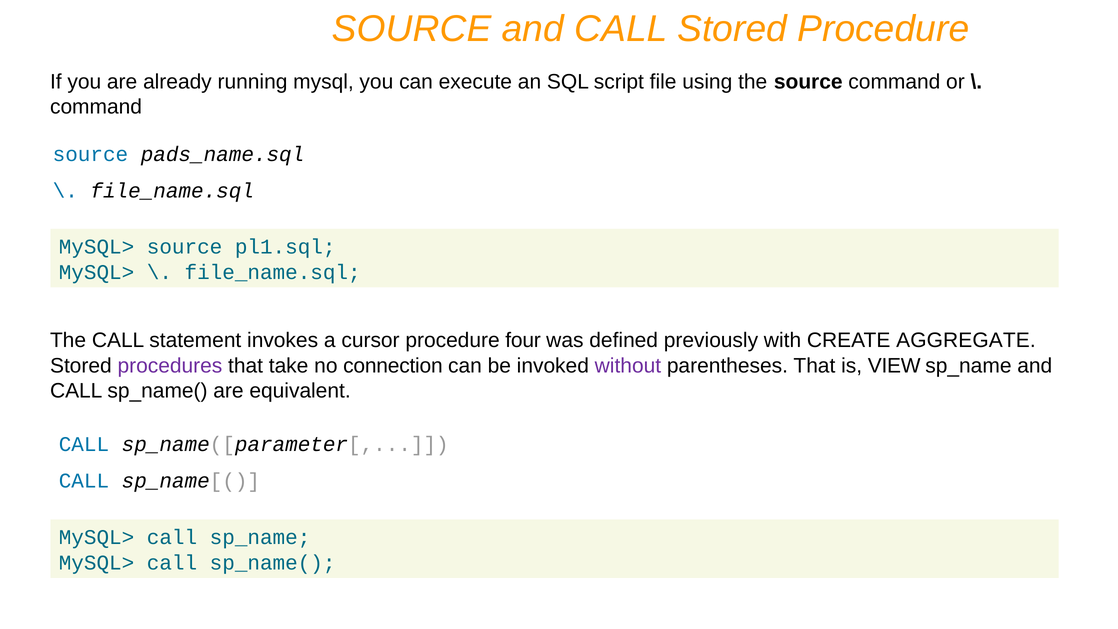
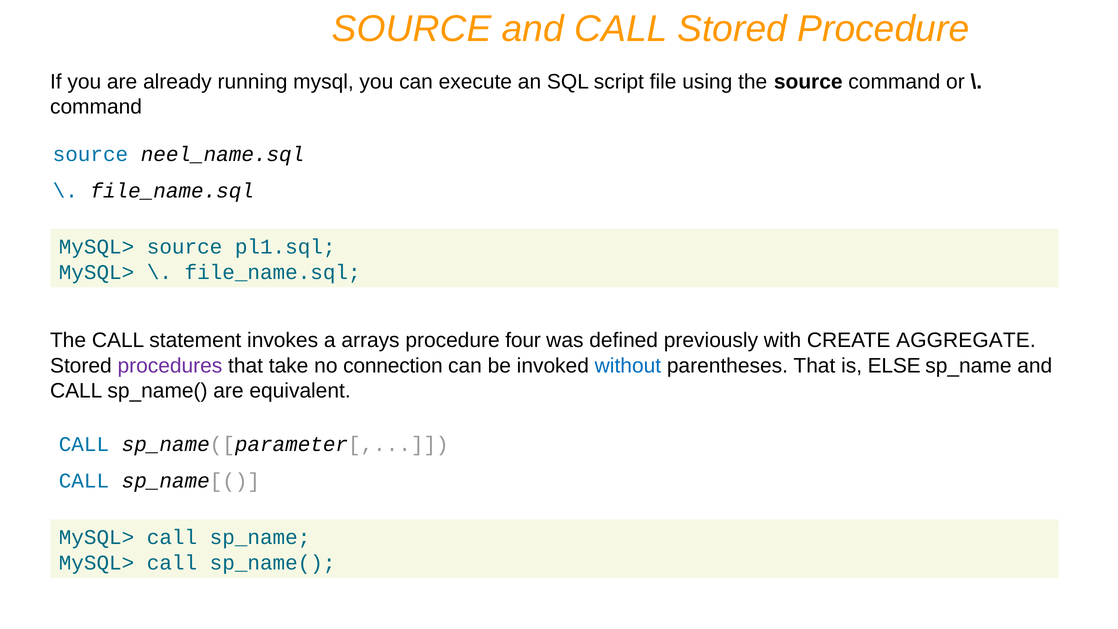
pads_name.sql: pads_name.sql -> neel_name.sql
cursor: cursor -> arrays
without colour: purple -> blue
VIEW: VIEW -> ELSE
